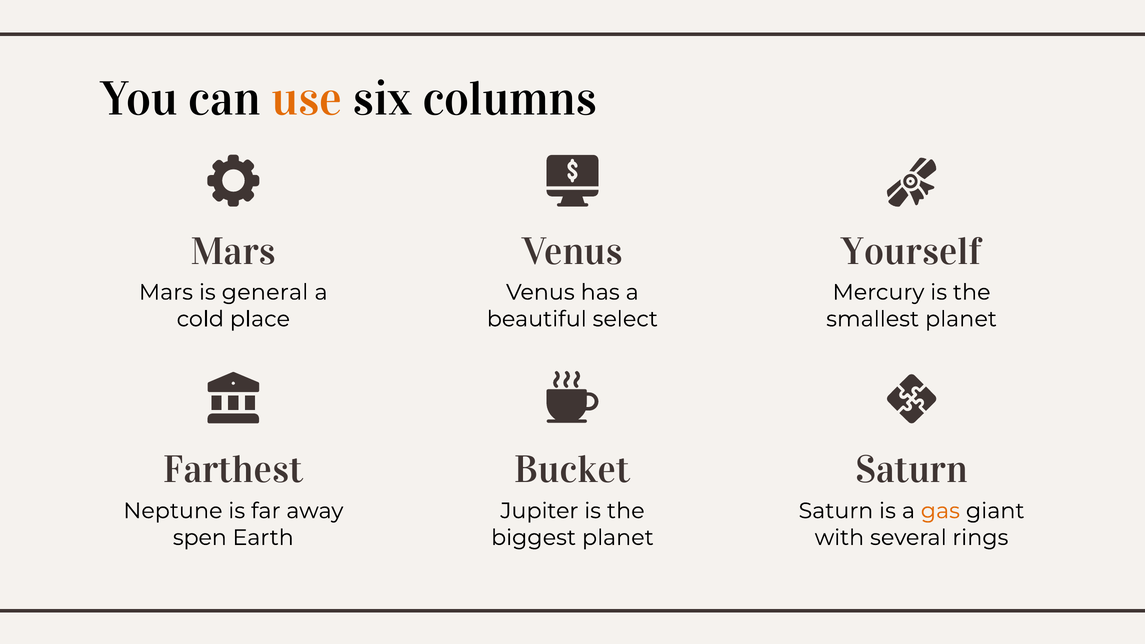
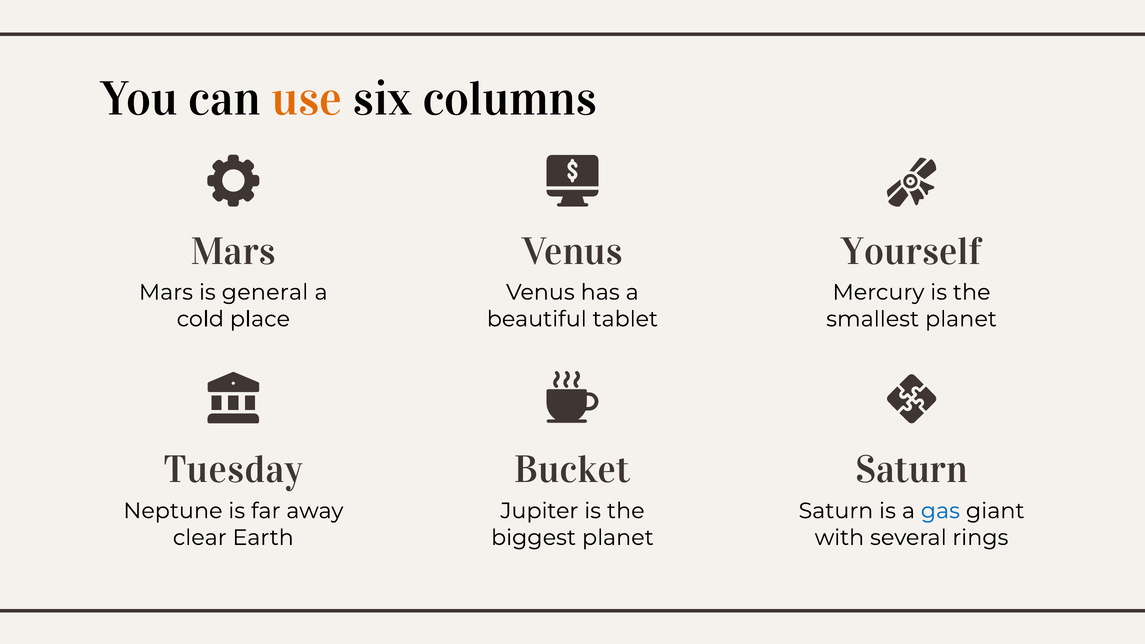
select: select -> tablet
Farthest: Farthest -> Tuesday
gas colour: orange -> blue
spen: spen -> clear
